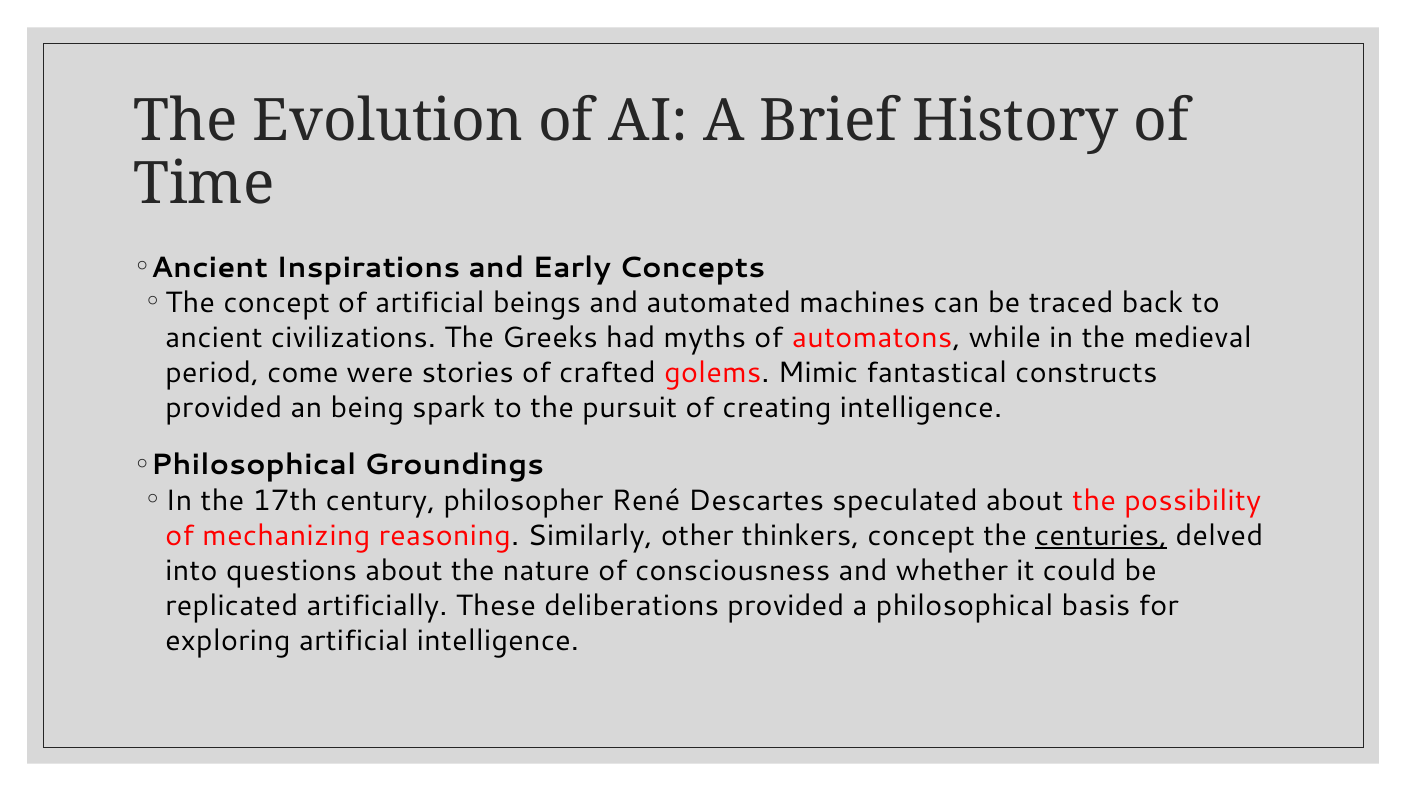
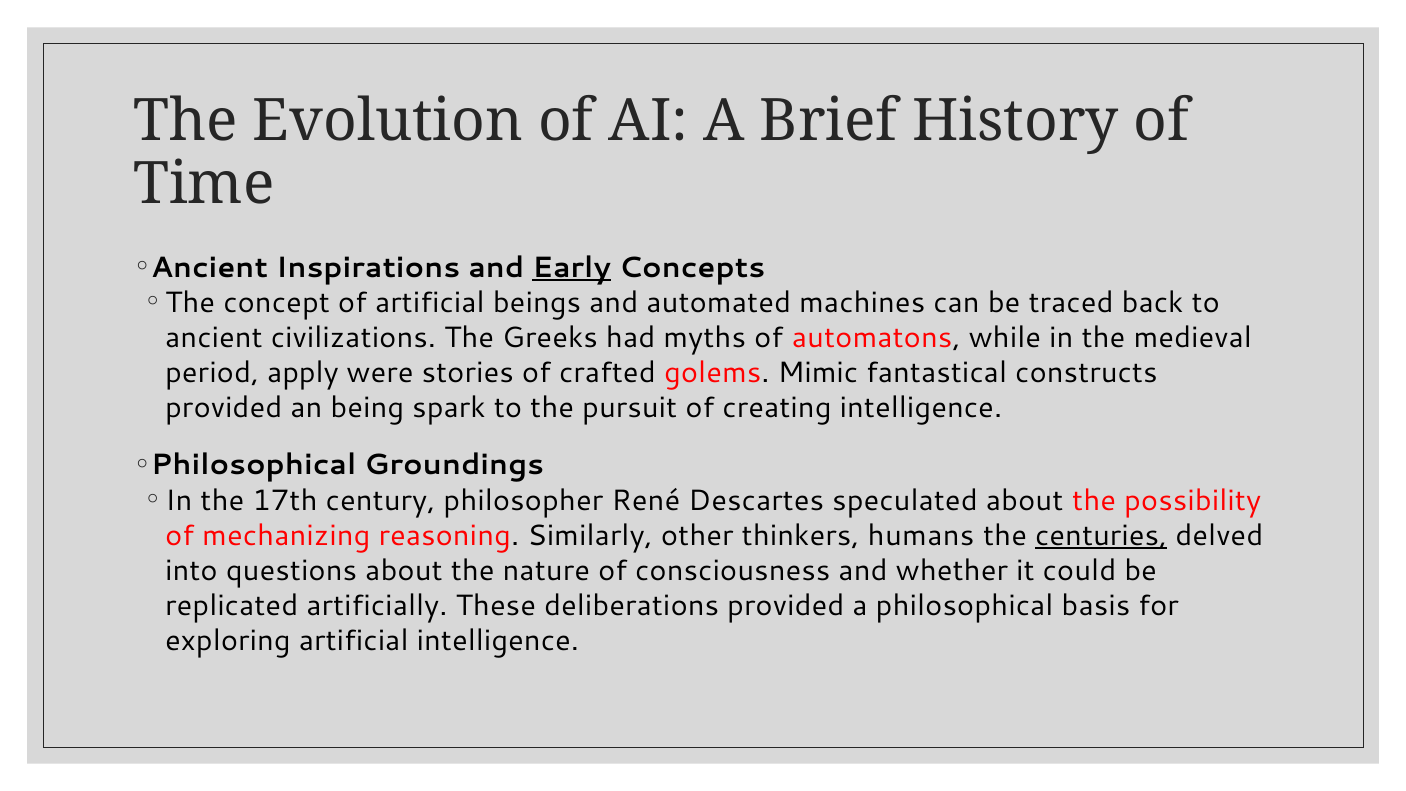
Early underline: none -> present
come: come -> apply
thinkers concept: concept -> humans
